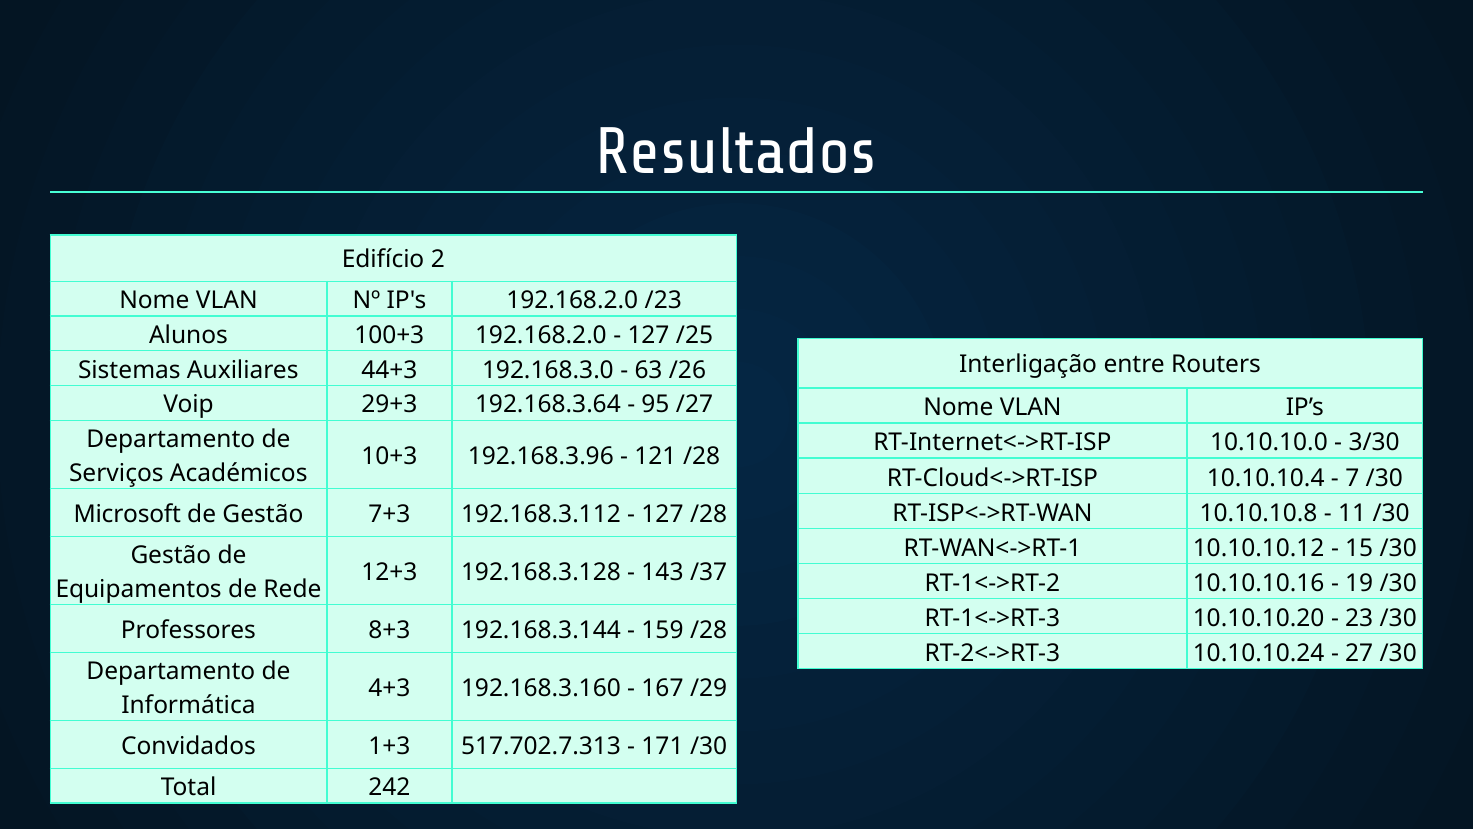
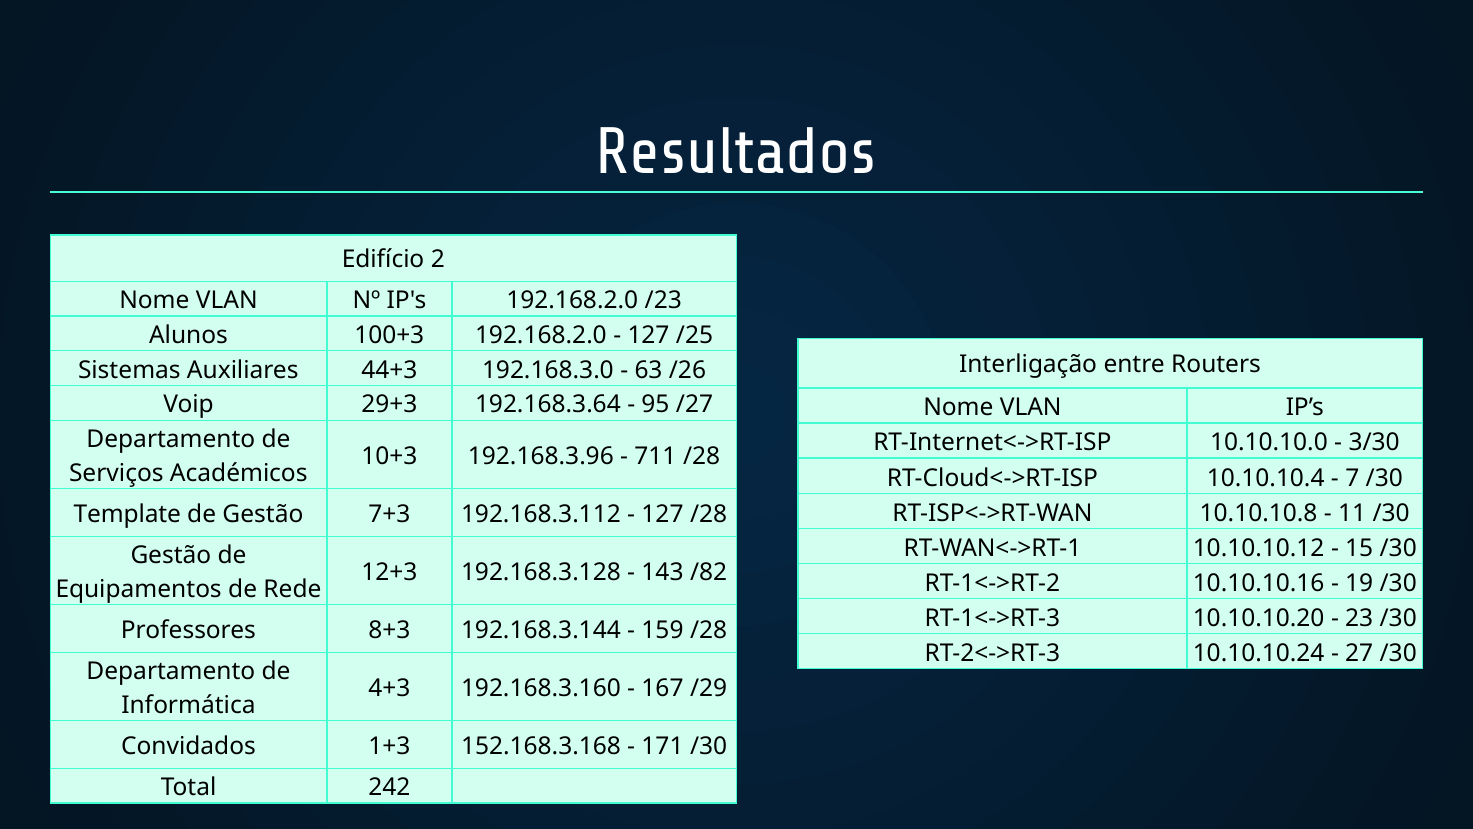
121: 121 -> 711
Microsoft: Microsoft -> Template
/37: /37 -> /82
517.702.7.313: 517.702.7.313 -> 152.168.3.168
